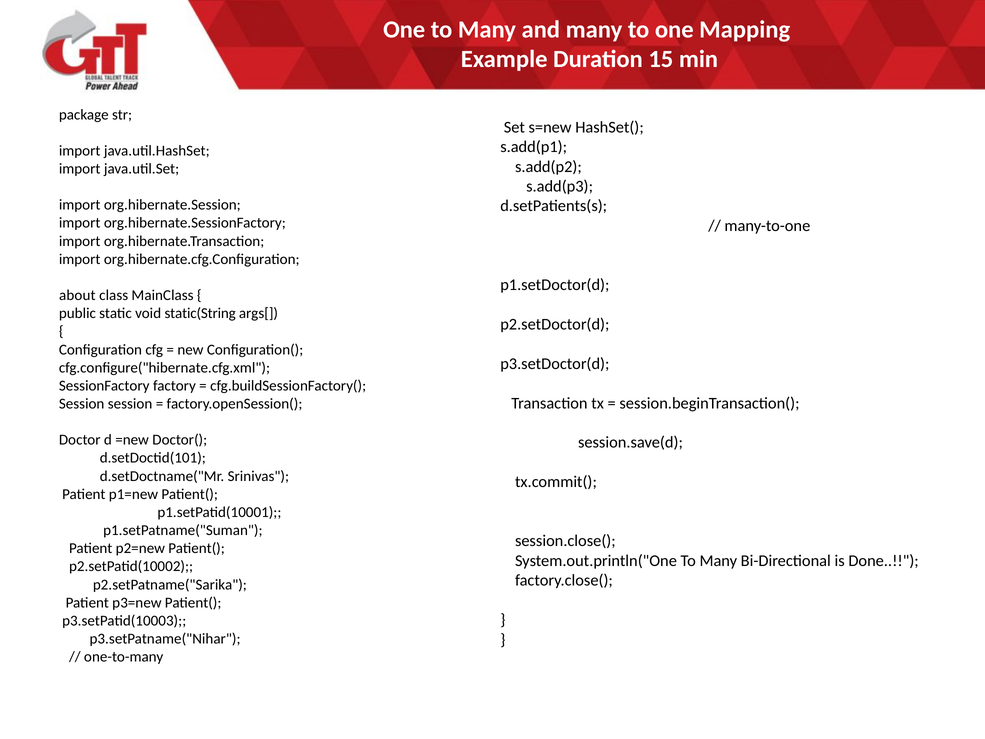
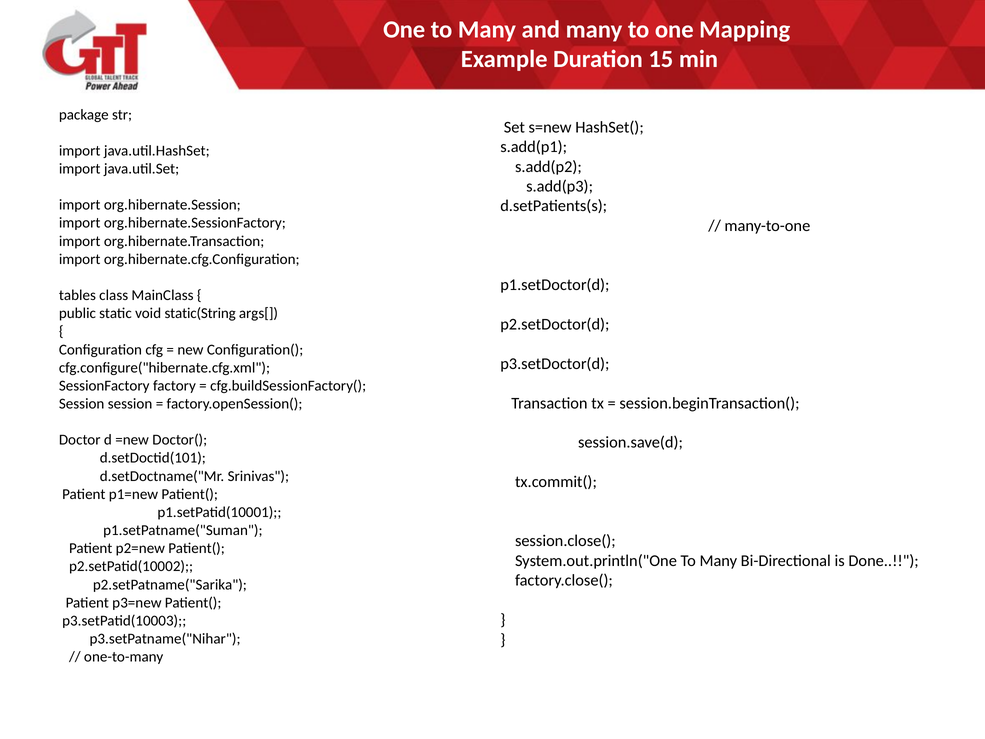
about: about -> tables
